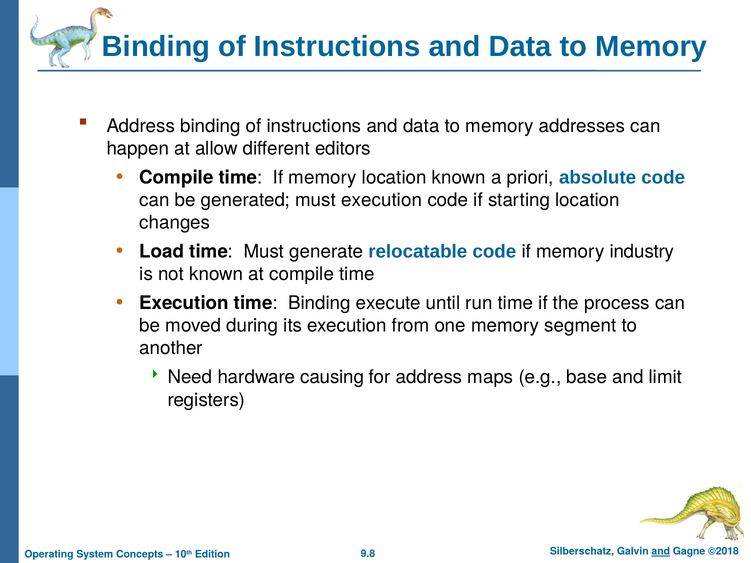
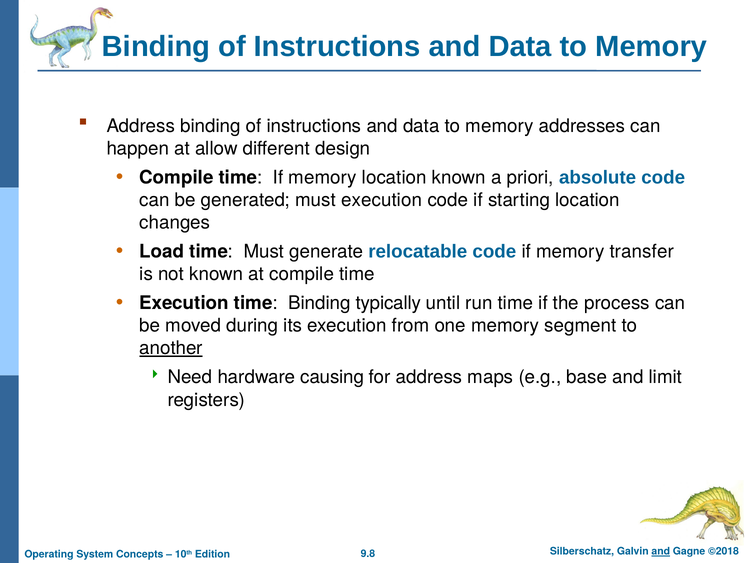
editors: editors -> design
industry: industry -> transfer
execute: execute -> typically
another underline: none -> present
